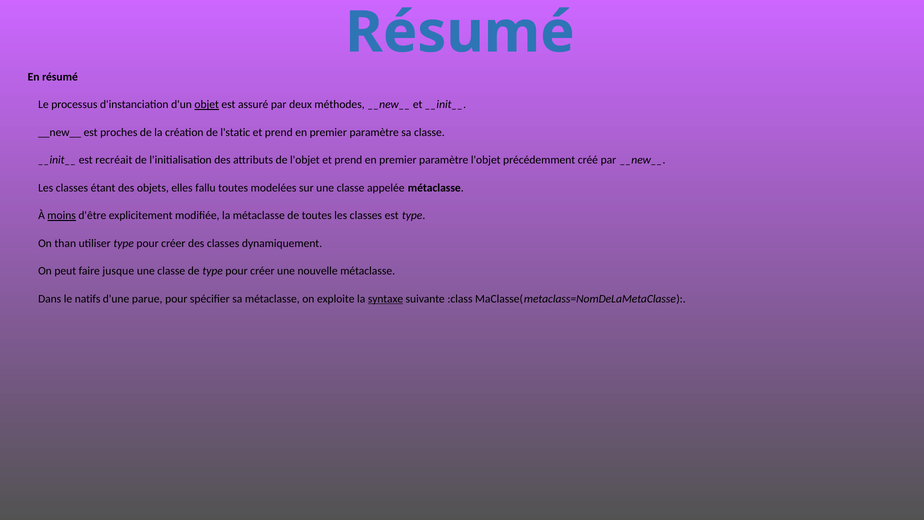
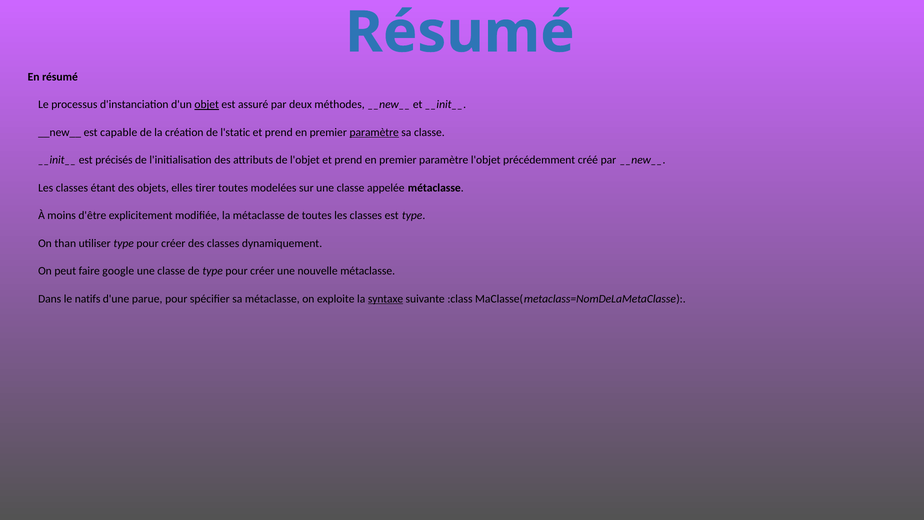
proches: proches -> capable
paramètre at (374, 132) underline: none -> present
recréait: recréait -> précisés
fallu: fallu -> tirer
moins underline: present -> none
jusque: jusque -> google
